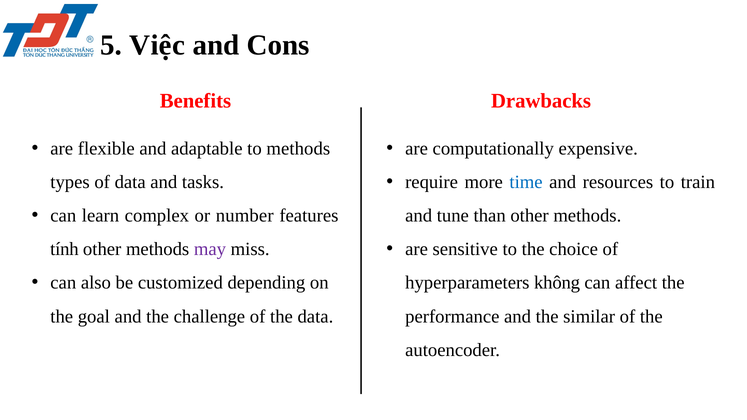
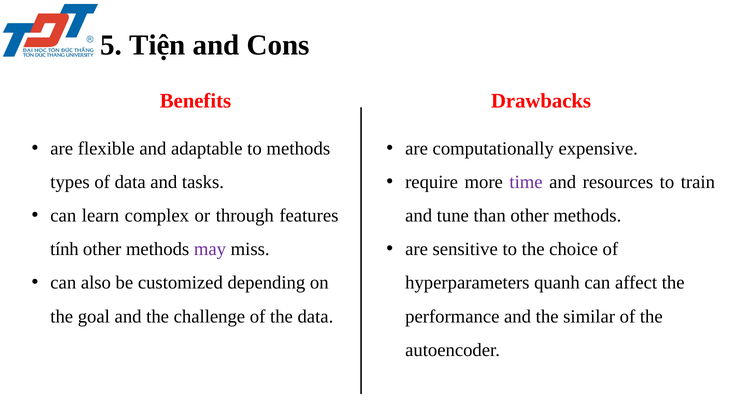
Việc: Việc -> Tiện
time colour: blue -> purple
number: number -> through
không: không -> quanh
